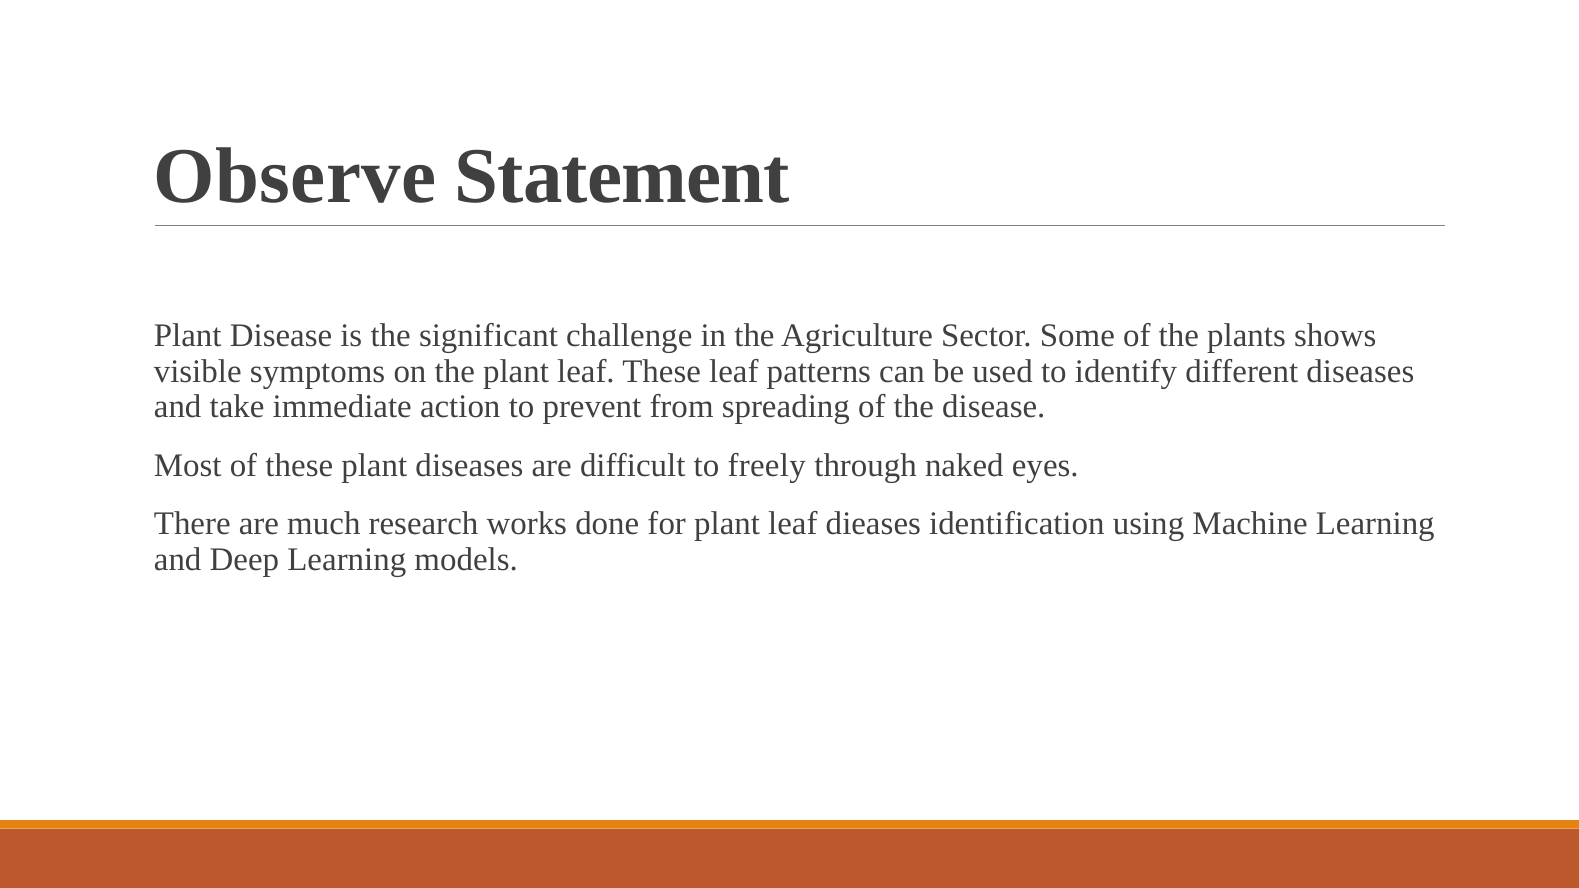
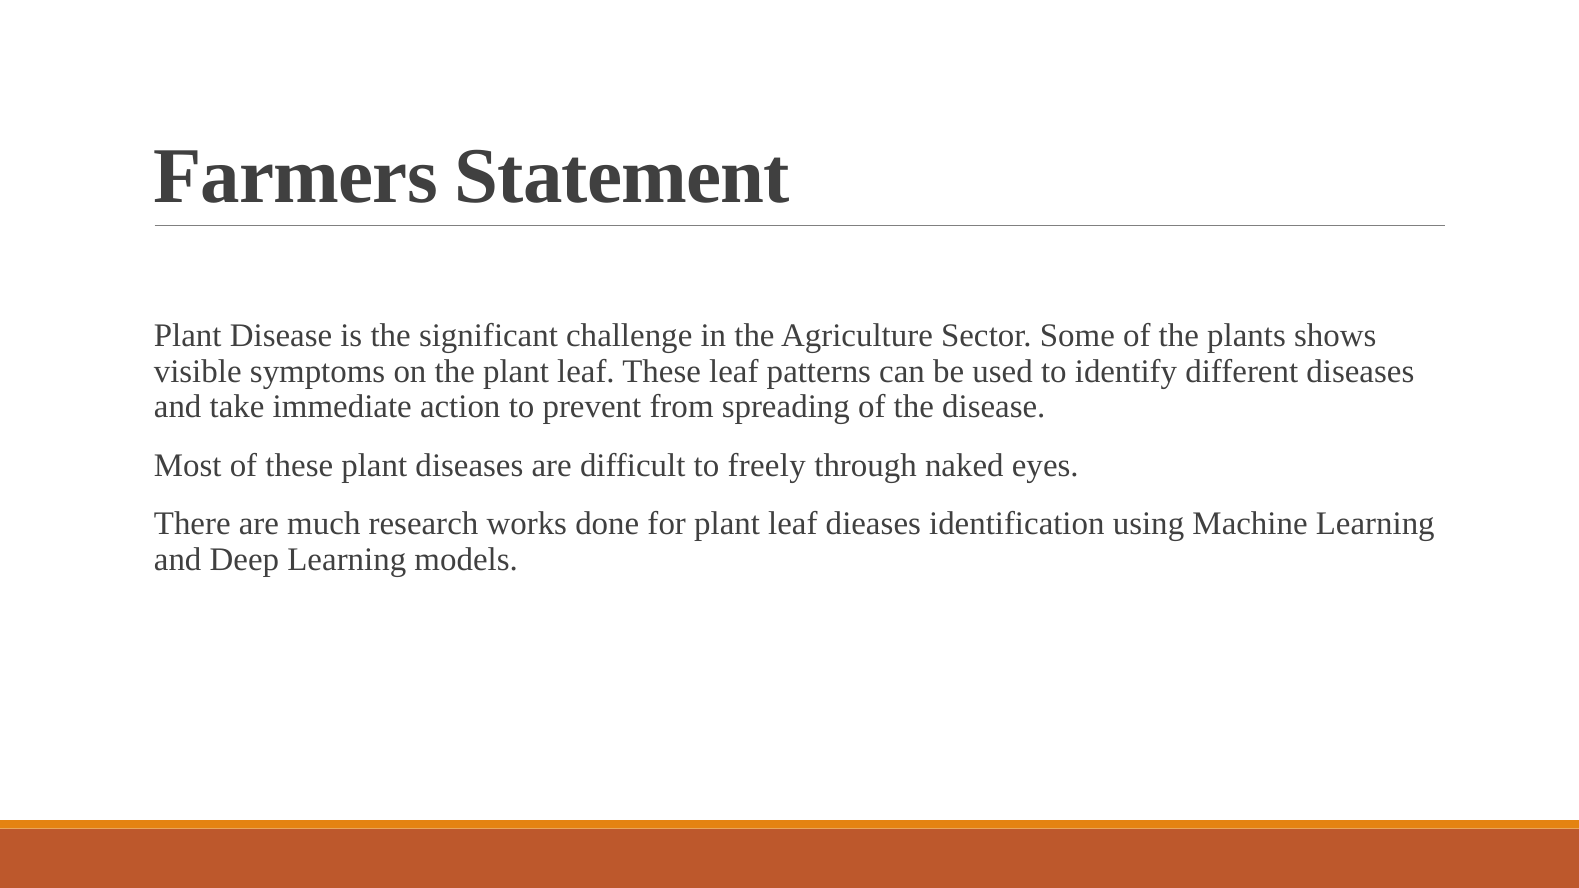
Observe: Observe -> Farmers
